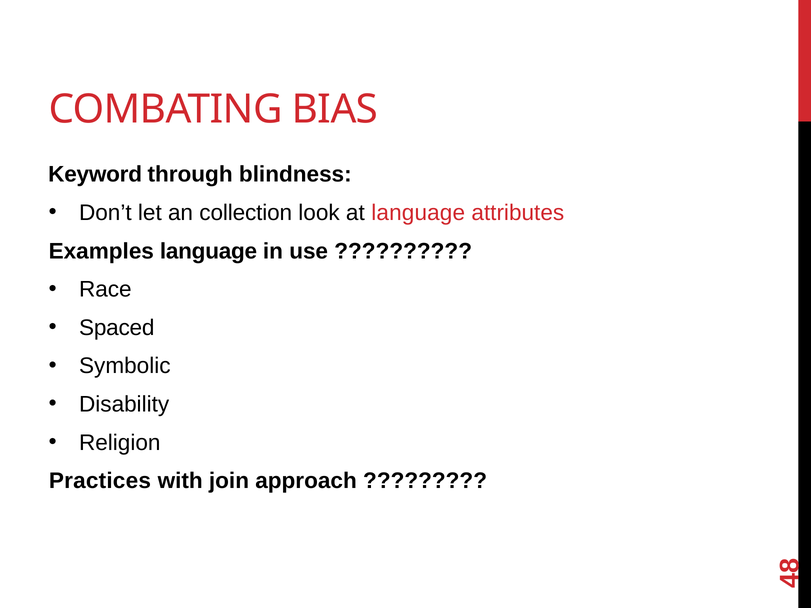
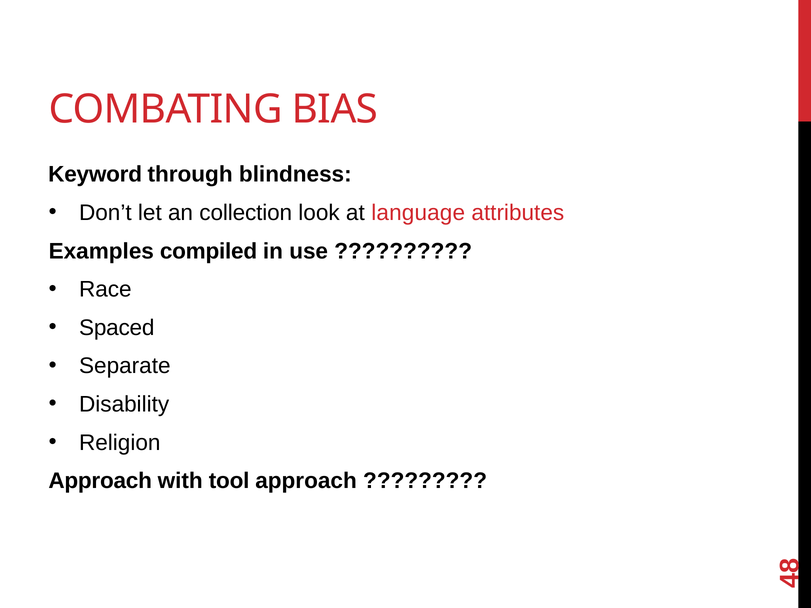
Examples language: language -> compiled
Symbolic: Symbolic -> Separate
Practices at (100, 481): Practices -> Approach
join: join -> tool
